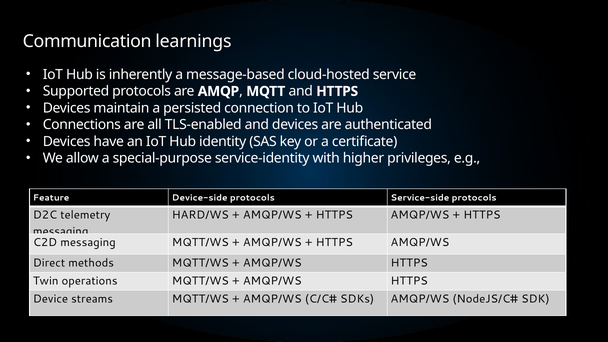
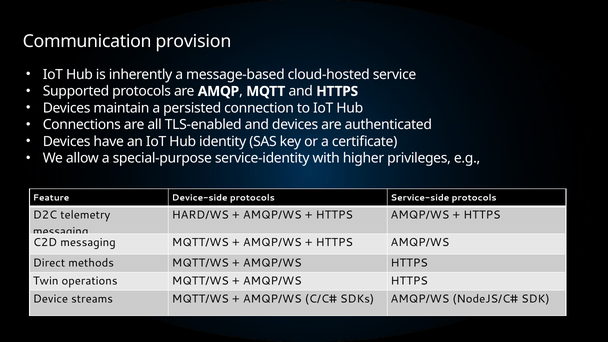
learnings: learnings -> provision
